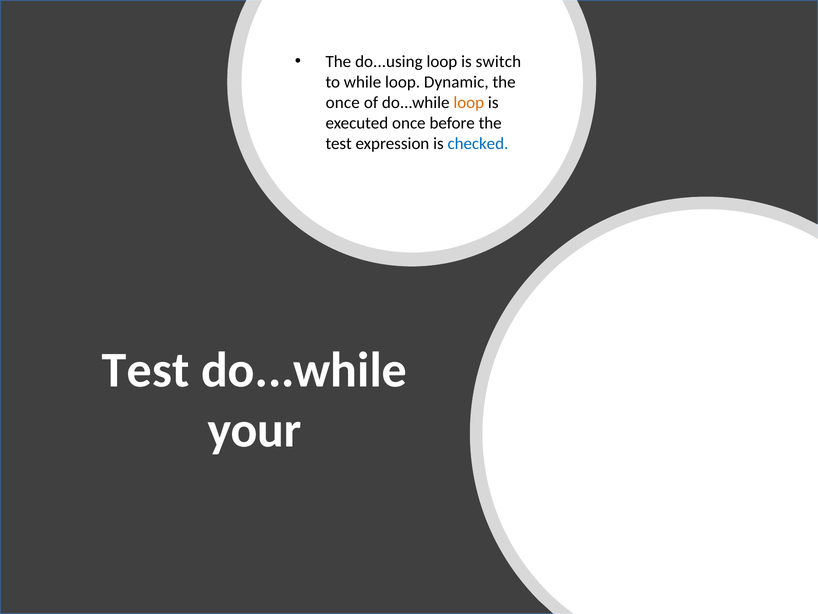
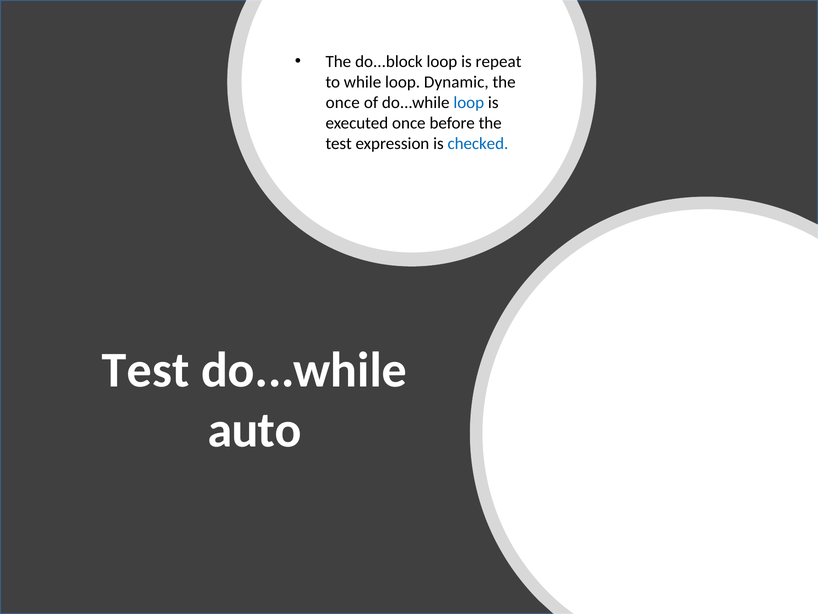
do...using: do...using -> do...block
switch: switch -> repeat
loop at (469, 103) colour: orange -> blue
your: your -> auto
